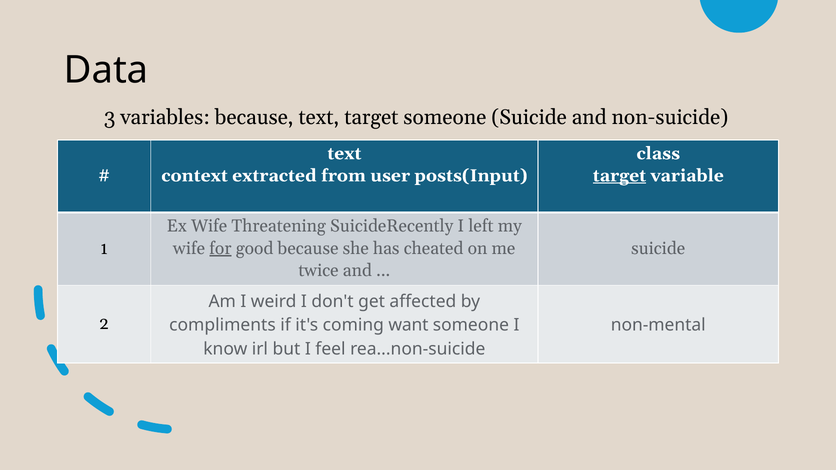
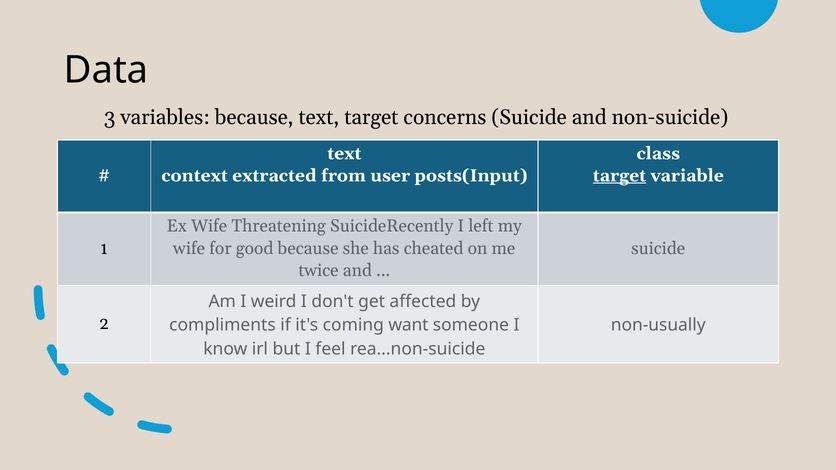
target someone: someone -> concerns
for underline: present -> none
non-mental: non-mental -> non-usually
